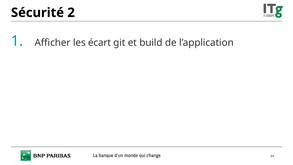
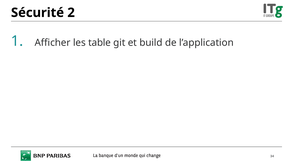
écart: écart -> table
